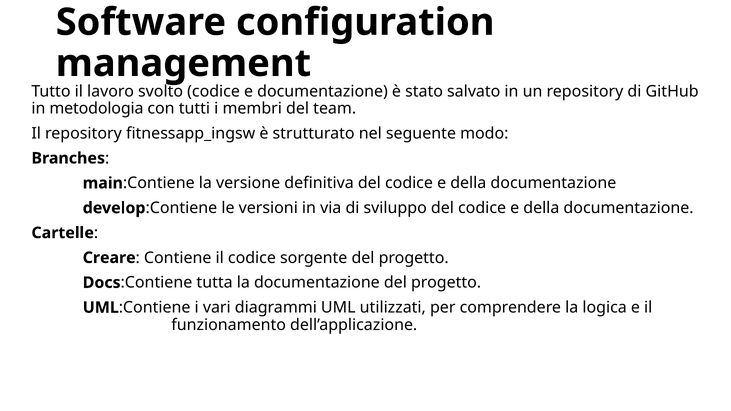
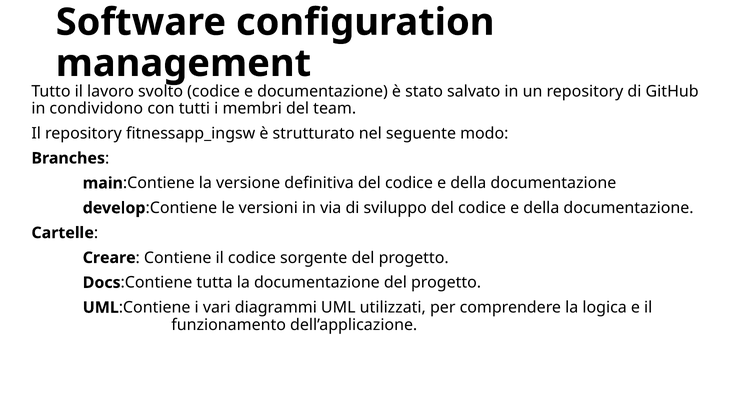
metodologia: metodologia -> condividono
